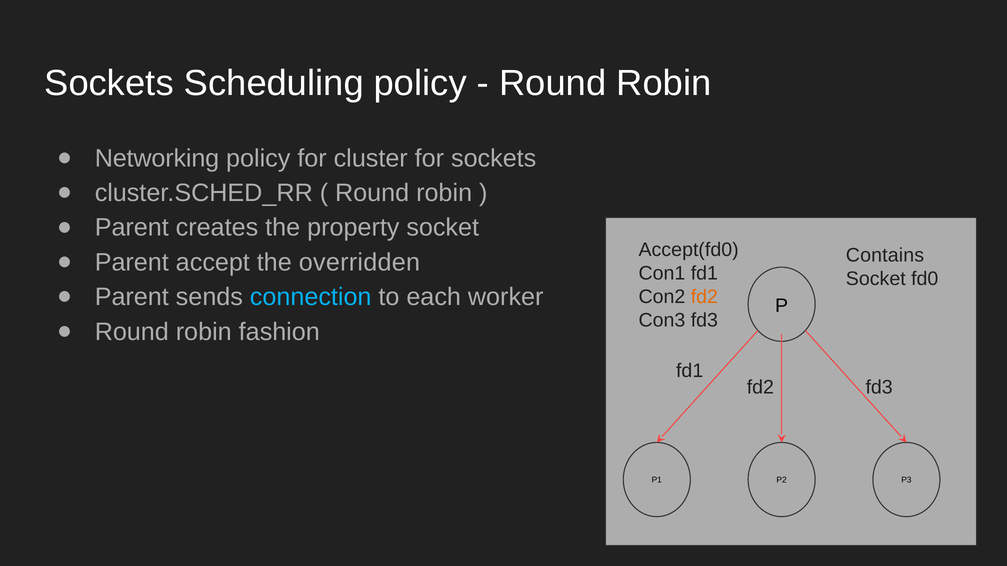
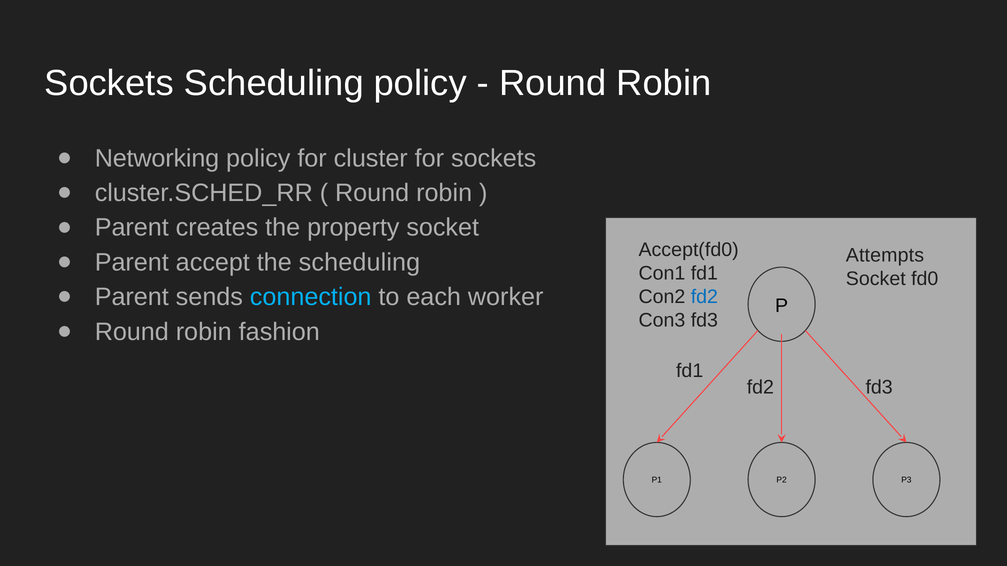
Contains: Contains -> Attempts
the overridden: overridden -> scheduling
fd2 at (704, 297) colour: orange -> blue
